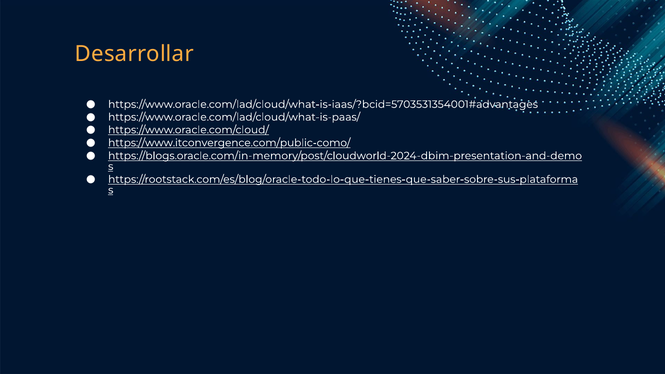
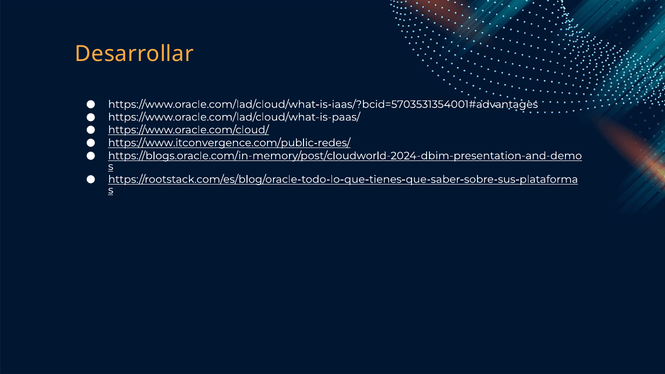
https://www.itconvergence.com/public-como/: https://www.itconvergence.com/public-como/ -> https://www.itconvergence.com/public-redes/
